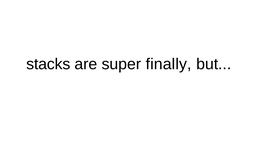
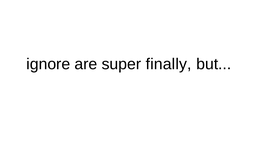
stacks: stacks -> ignore
